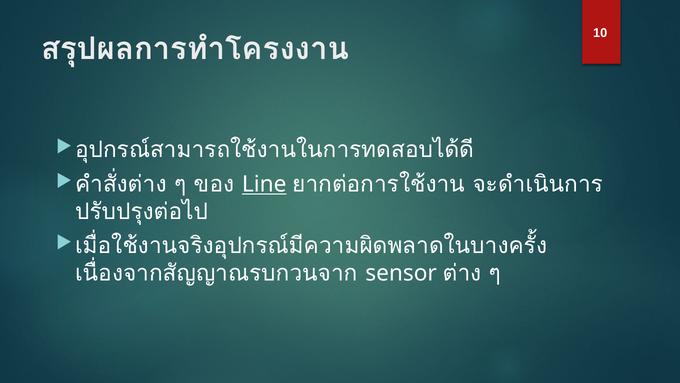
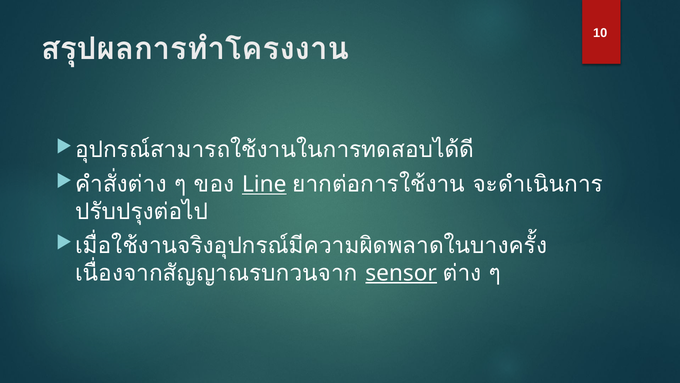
sensor underline: none -> present
